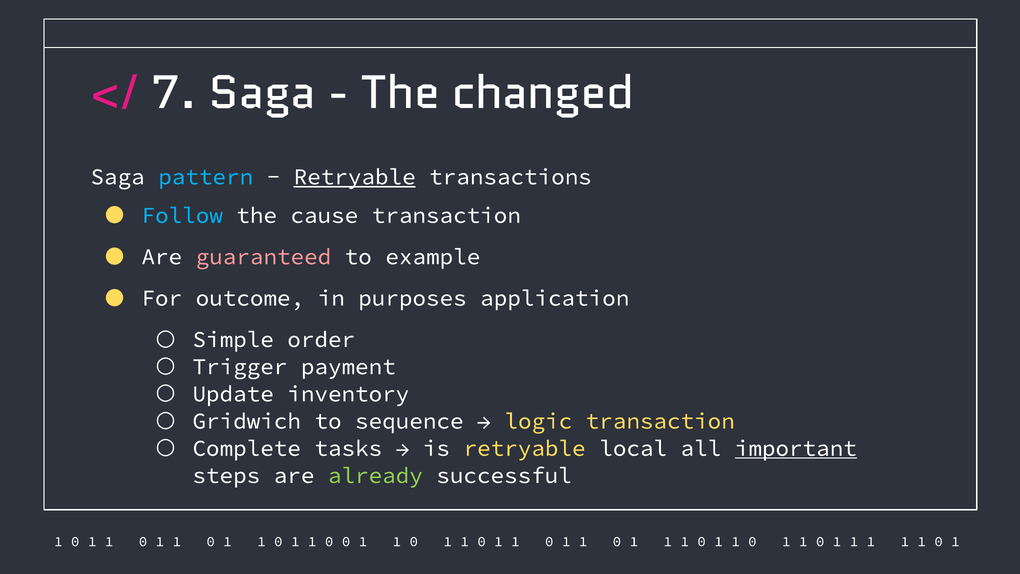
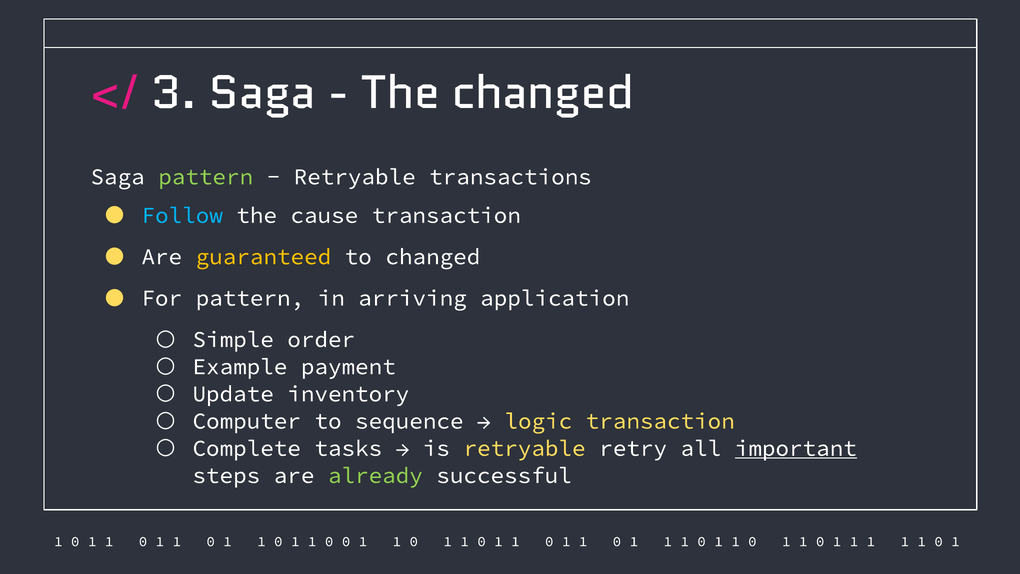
7: 7 -> 3
pattern at (206, 177) colour: light blue -> light green
Retryable at (355, 177) underline: present -> none
guaranteed colour: pink -> yellow
to example: example -> changed
For outcome: outcome -> pattern
purposes: purposes -> arriving
Trigger: Trigger -> Example
Gridwich: Gridwich -> Computer
local: local -> retry
